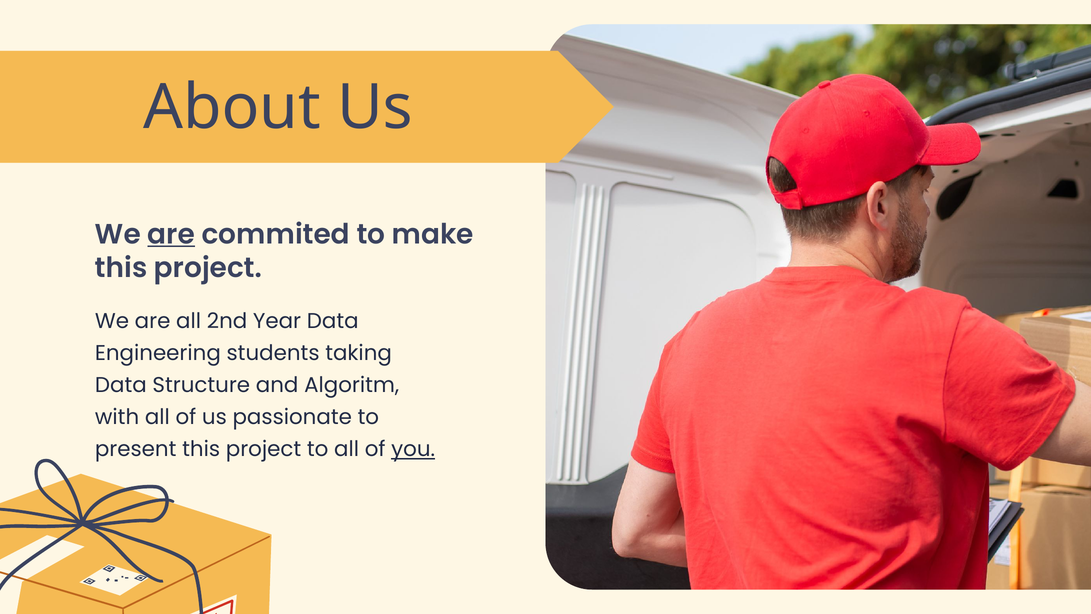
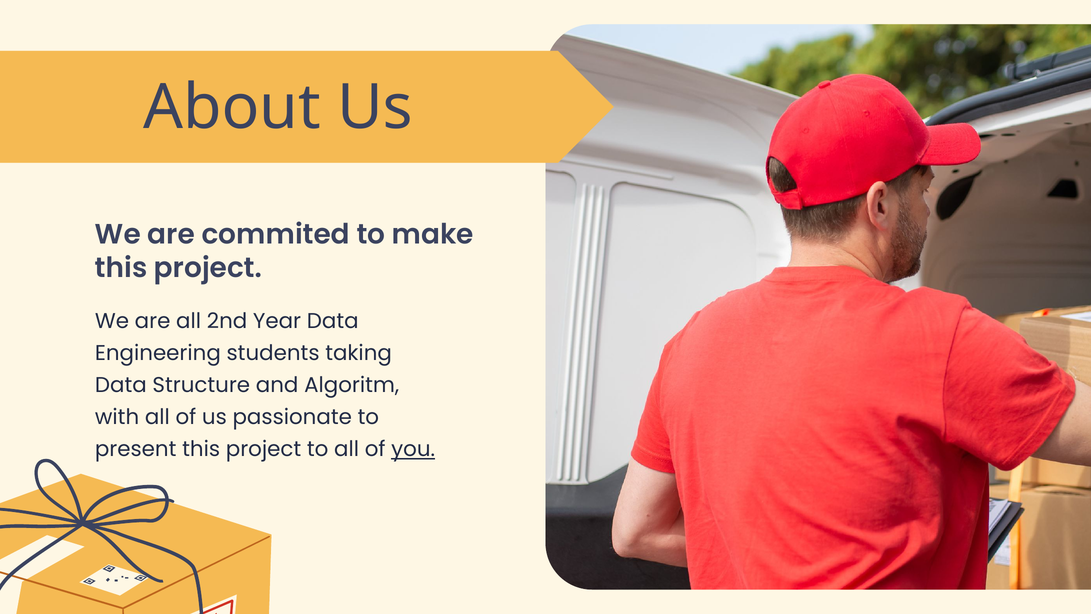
are at (171, 234) underline: present -> none
